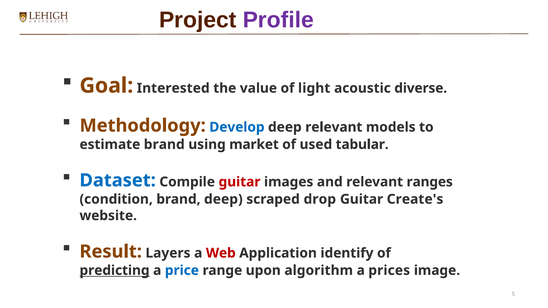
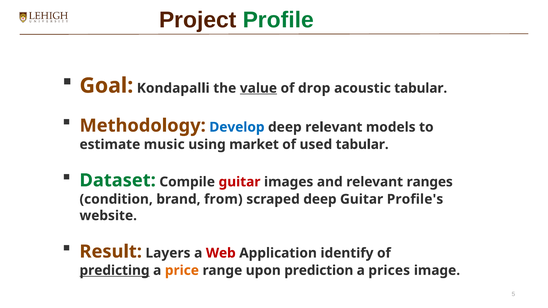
Profile colour: purple -> green
Interested: Interested -> Kondapalli
value underline: none -> present
light: light -> drop
acoustic diverse: diverse -> tabular
estimate brand: brand -> music
Dataset colour: blue -> green
brand deep: deep -> from
scraped drop: drop -> deep
Create's: Create's -> Profile's
price colour: blue -> orange
algorithm: algorithm -> prediction
